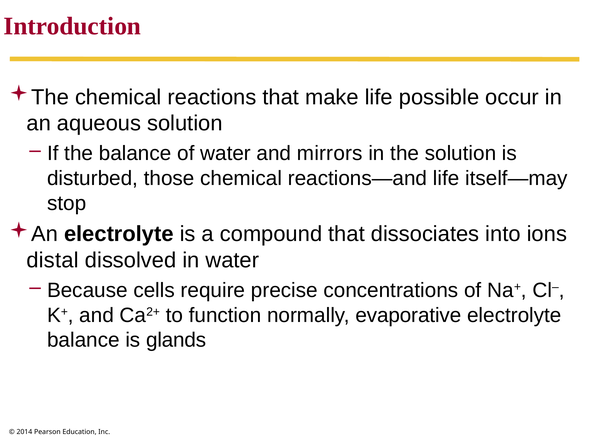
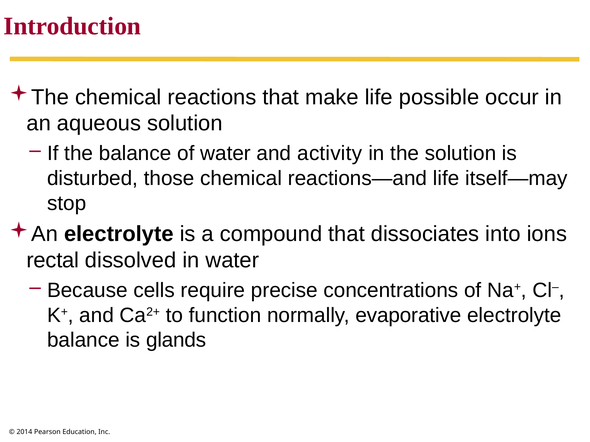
mirrors: mirrors -> activity
distal: distal -> rectal
